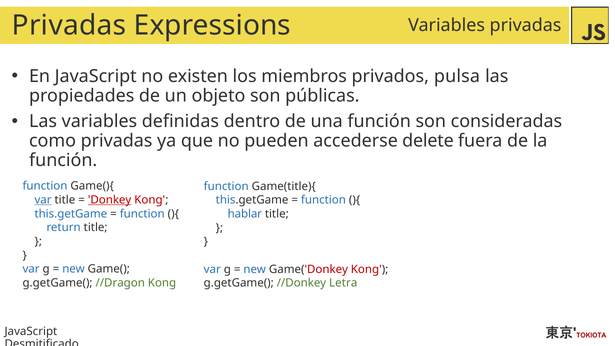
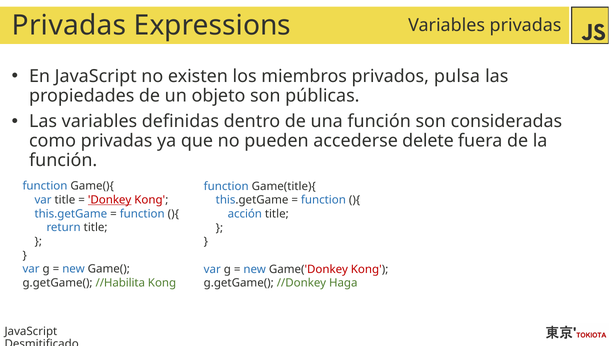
var at (43, 200) underline: present -> none
hablar: hablar -> acción
//Dragon: //Dragon -> //Habilita
Letra: Letra -> Haga
